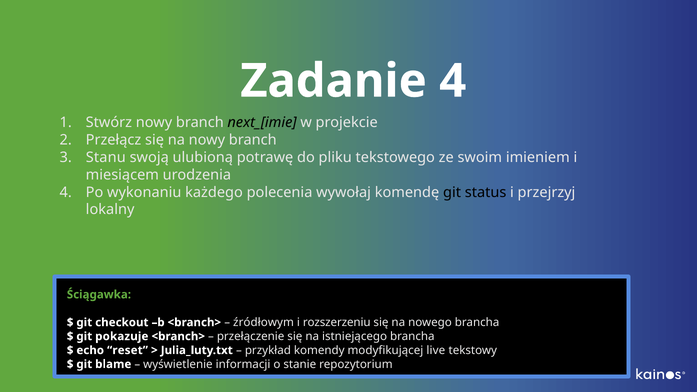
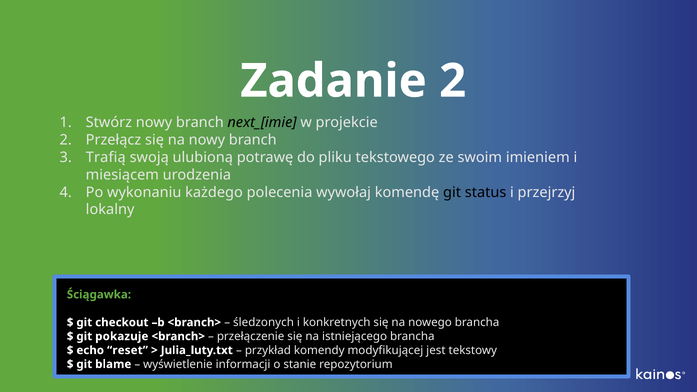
Zadanie 4: 4 -> 2
Stanu: Stanu -> Trafią
źródłowym: źródłowym -> śledzonych
rozszerzeniu: rozszerzeniu -> konkretnych
live: live -> jest
